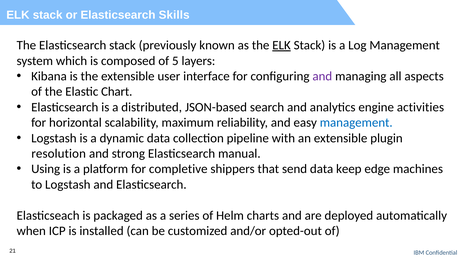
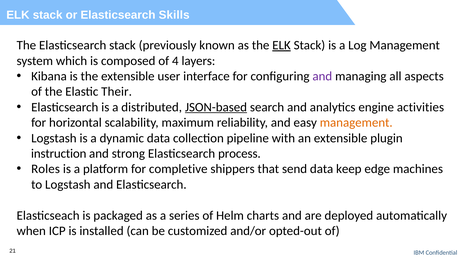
5: 5 -> 4
Chart: Chart -> Their
JSON-based underline: none -> present
management at (356, 123) colour: blue -> orange
resolution: resolution -> instruction
manual: manual -> process
Using: Using -> Roles
